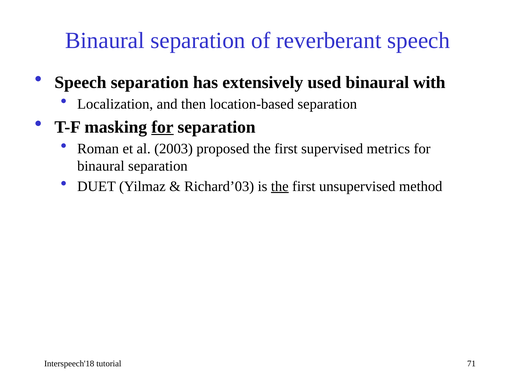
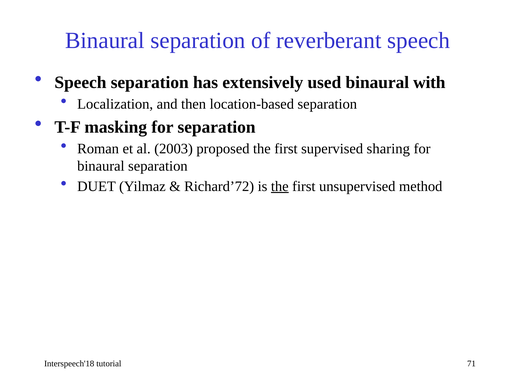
for at (162, 127) underline: present -> none
metrics: metrics -> sharing
Richard’03: Richard’03 -> Richard’72
